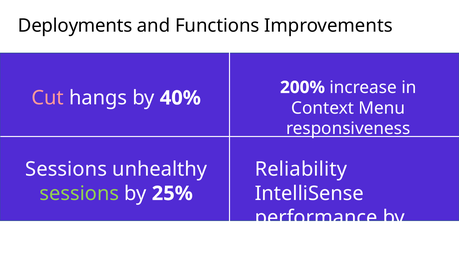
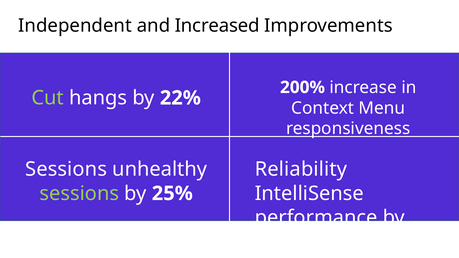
Deployments: Deployments -> Independent
Functions: Functions -> Increased
Cut colour: pink -> light green
40%: 40% -> 22%
